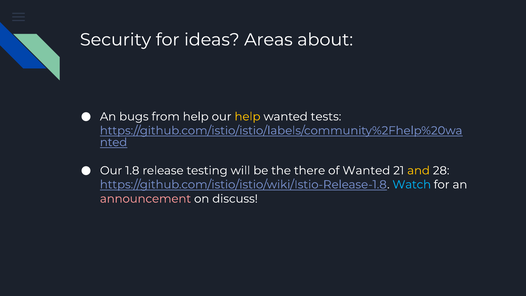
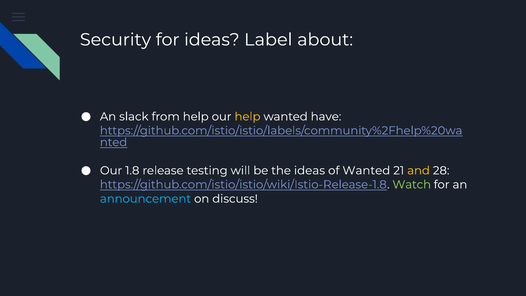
Areas: Areas -> Label
bugs: bugs -> slack
tests: tests -> have
the there: there -> ideas
Watch colour: light blue -> light green
announcement colour: pink -> light blue
